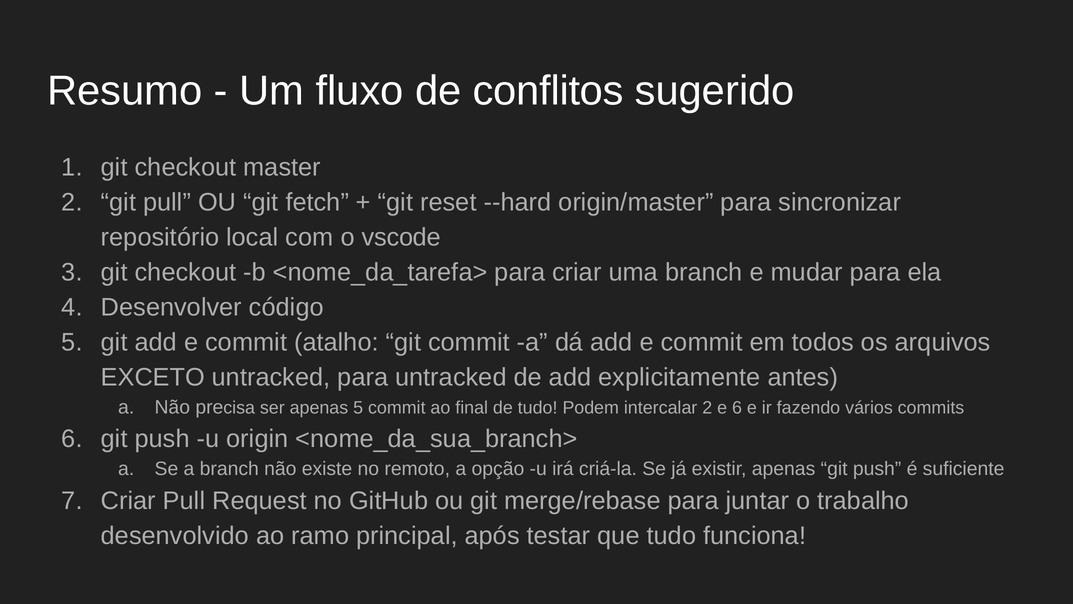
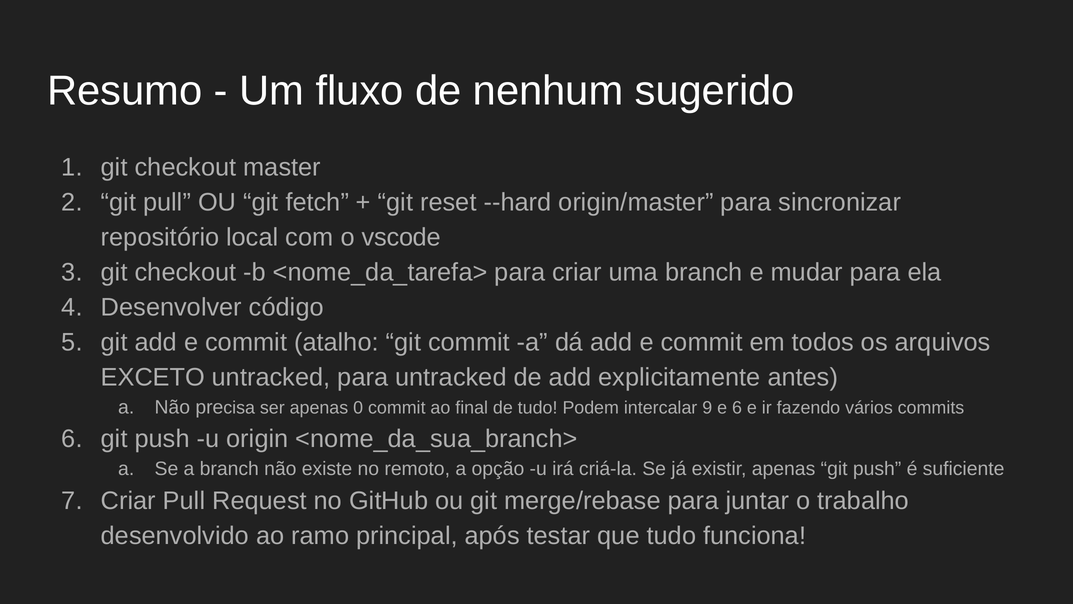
conflitos: conflitos -> nenhum
apenas 5: 5 -> 0
intercalar 2: 2 -> 9
